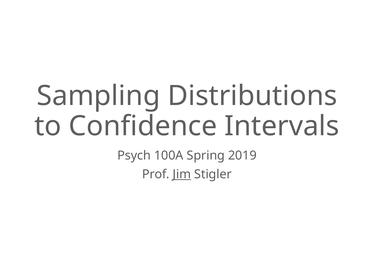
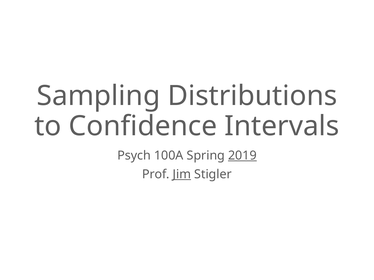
2019 underline: none -> present
